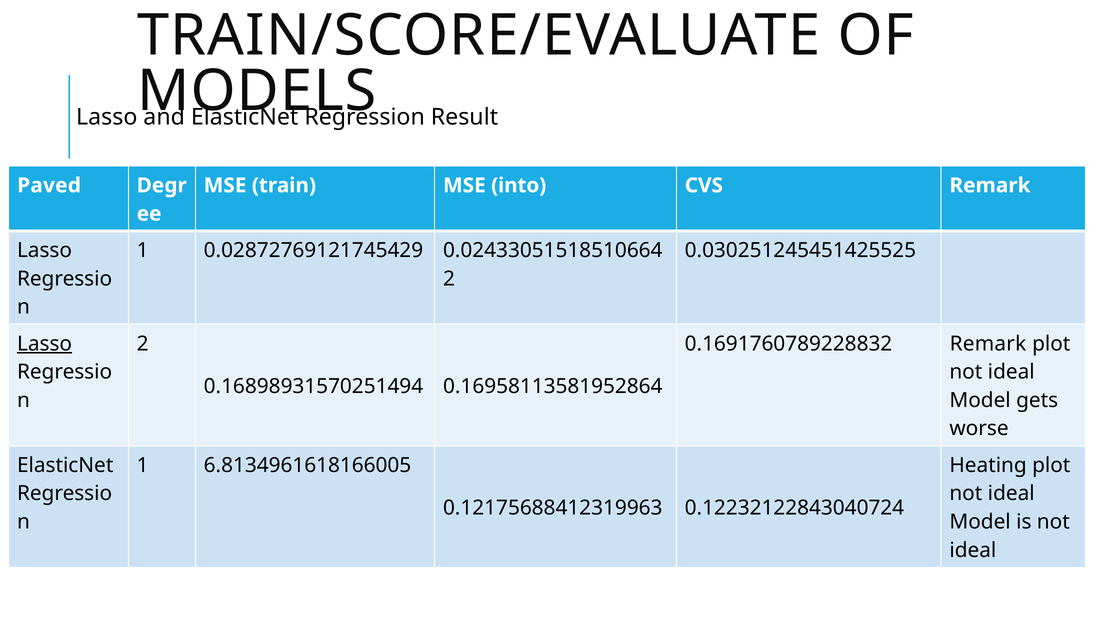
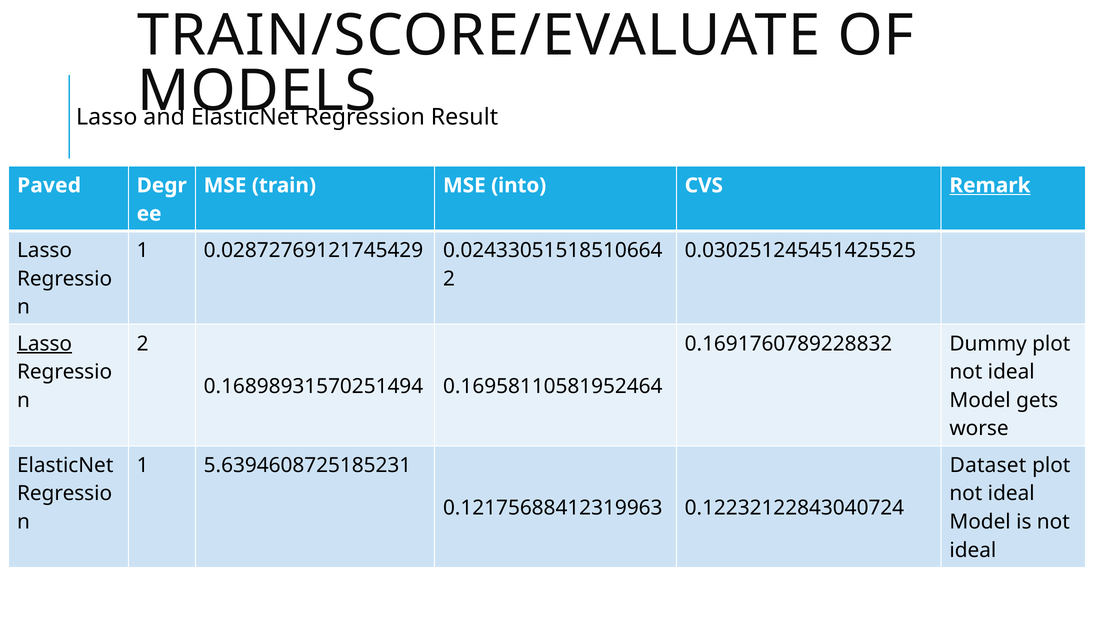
Remark at (990, 186) underline: none -> present
0.1691760789228832 Remark: Remark -> Dummy
0.16958113581952864: 0.16958113581952864 -> 0.16958110581952464
6.8134961618166005: 6.8134961618166005 -> 5.6394608725185231
Heating: Heating -> Dataset
